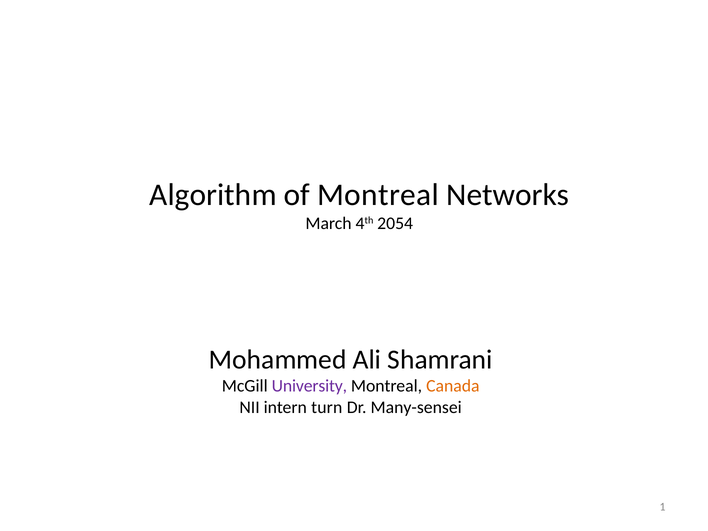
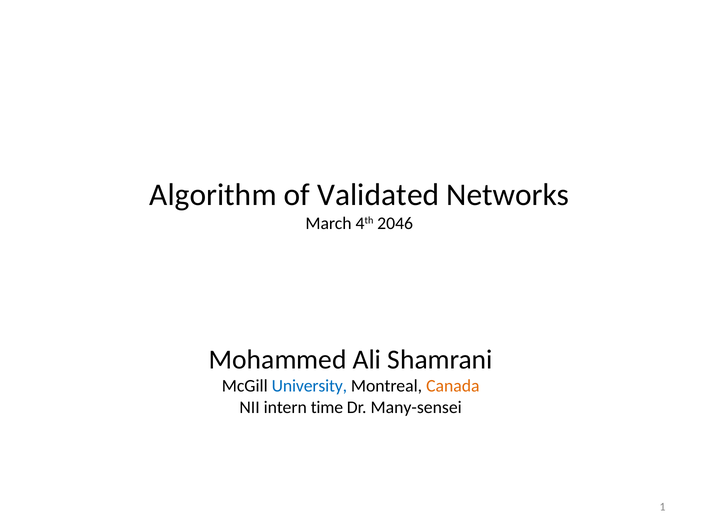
of Montreal: Montreal -> Validated
2054: 2054 -> 2046
University colour: purple -> blue
turn: turn -> time
